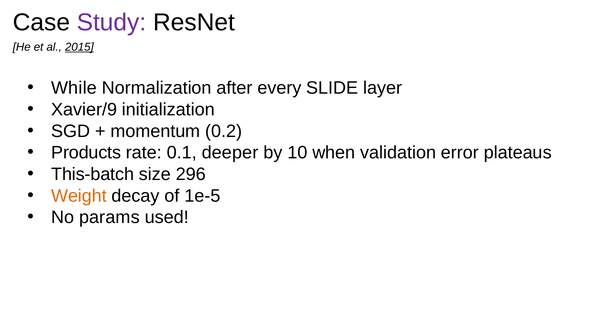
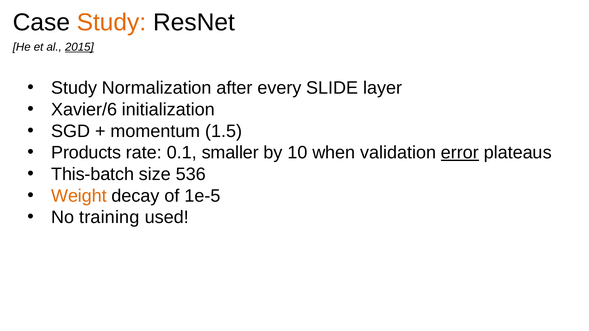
Study at (112, 22) colour: purple -> orange
While at (74, 88): While -> Study
Xavier/9: Xavier/9 -> Xavier/6
0.2: 0.2 -> 1.5
deeper: deeper -> smaller
error underline: none -> present
296: 296 -> 536
params: params -> training
